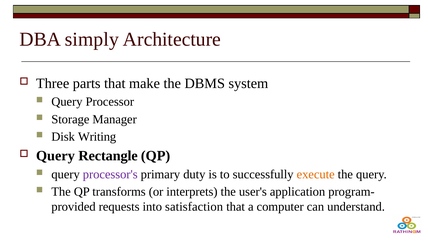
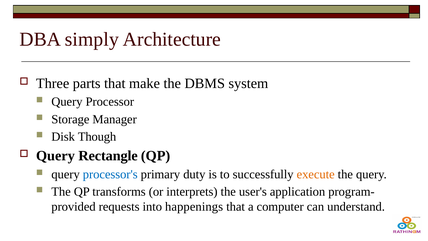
Writing: Writing -> Though
processor's colour: purple -> blue
satisfaction: satisfaction -> happenings
